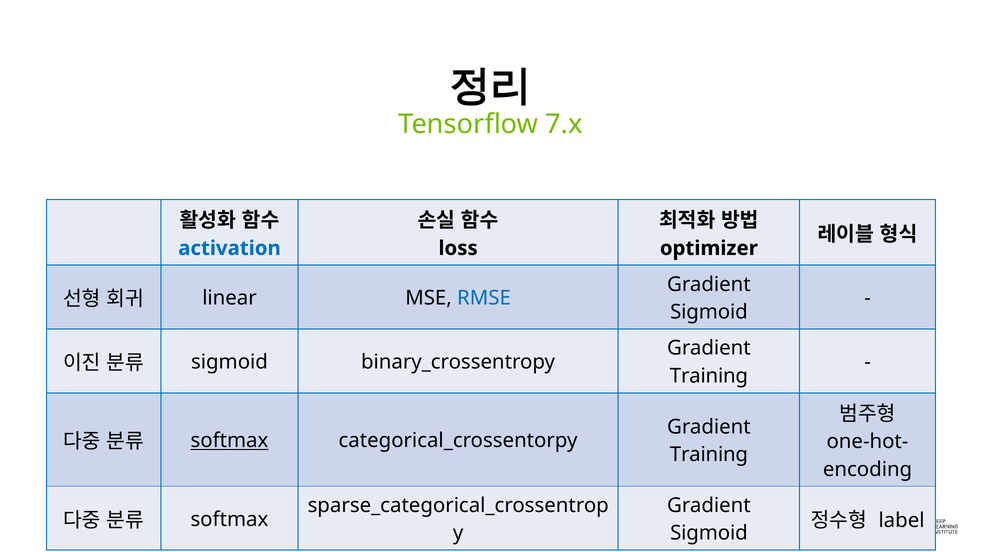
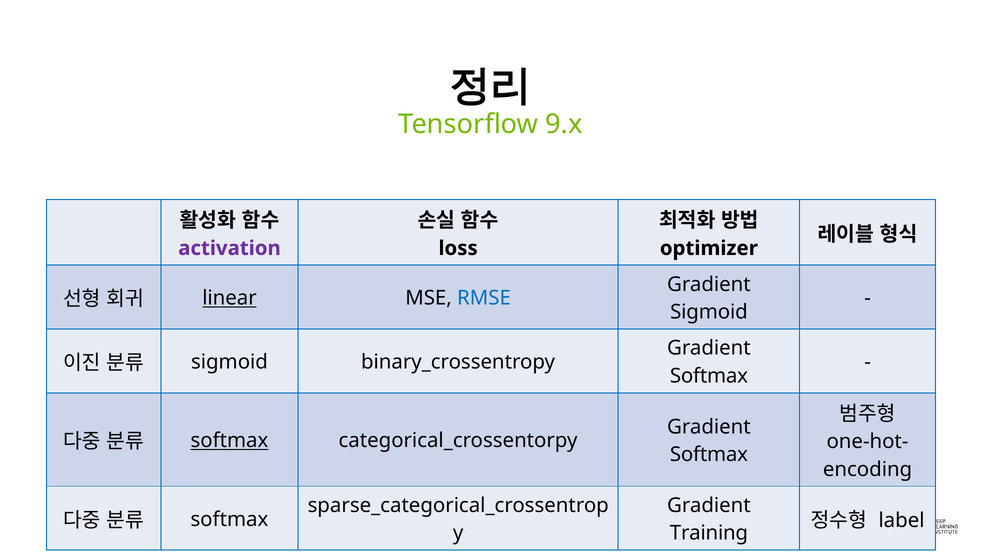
7.x: 7.x -> 9.x
activation colour: blue -> purple
linear underline: none -> present
Training at (709, 376): Training -> Softmax
Training at (709, 454): Training -> Softmax
Sigmoid at (709, 533): Sigmoid -> Training
